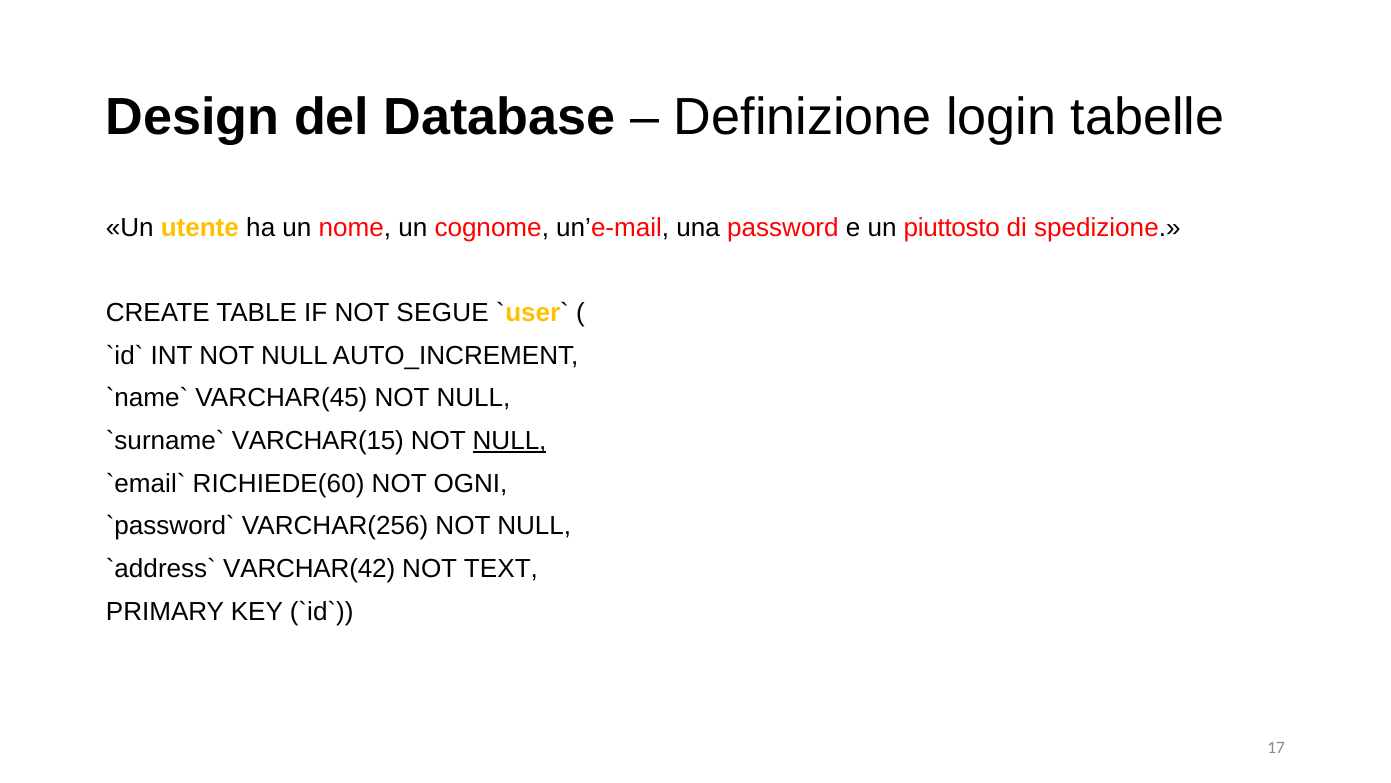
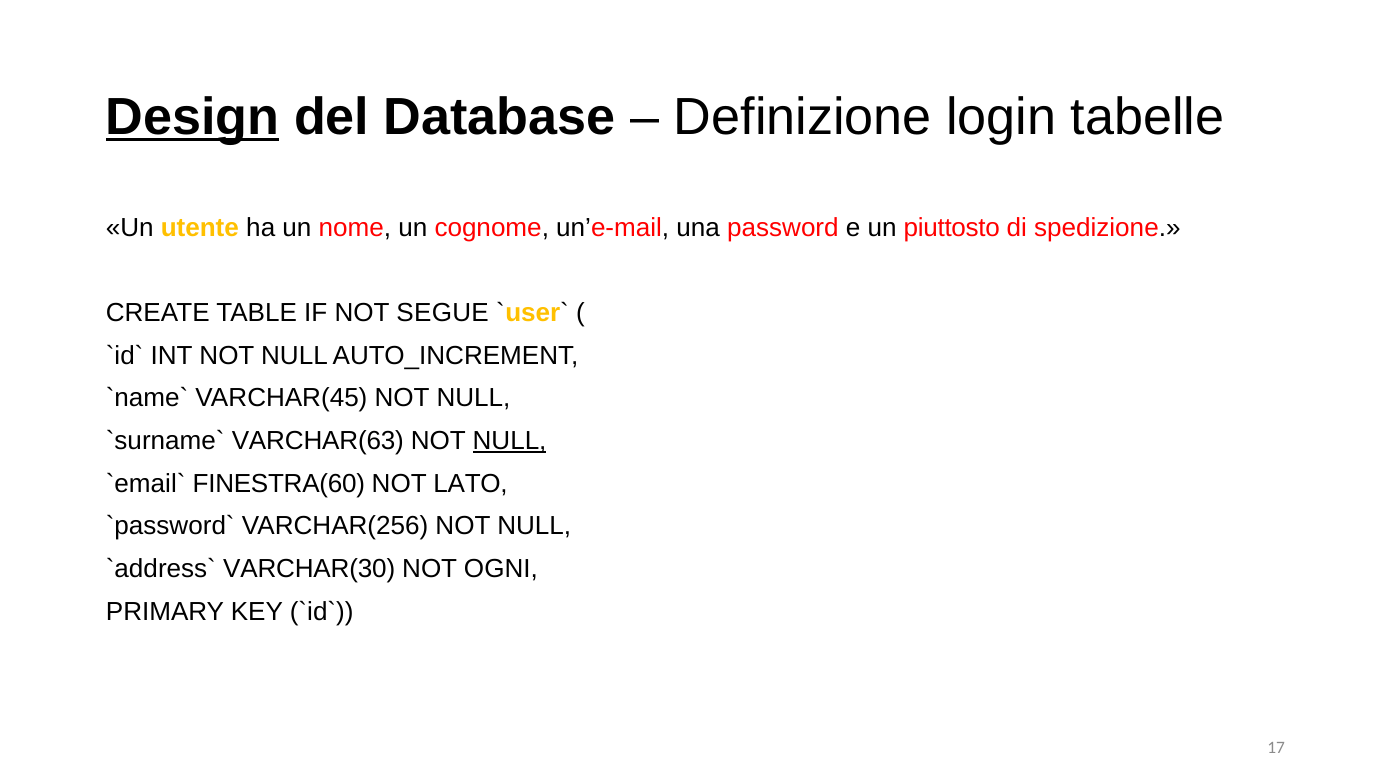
Design underline: none -> present
VARCHAR(15: VARCHAR(15 -> VARCHAR(63
RICHIEDE(60: RICHIEDE(60 -> FINESTRA(60
OGNI: OGNI -> LATO
VARCHAR(42: VARCHAR(42 -> VARCHAR(30
TEXT: TEXT -> OGNI
